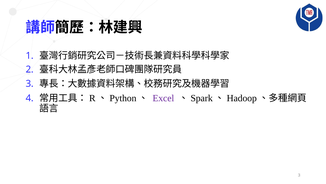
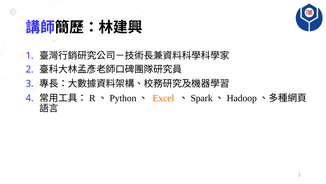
Excel colour: purple -> orange
